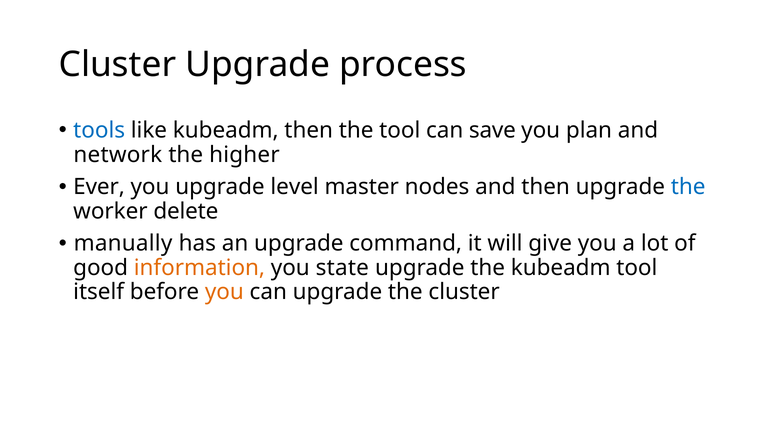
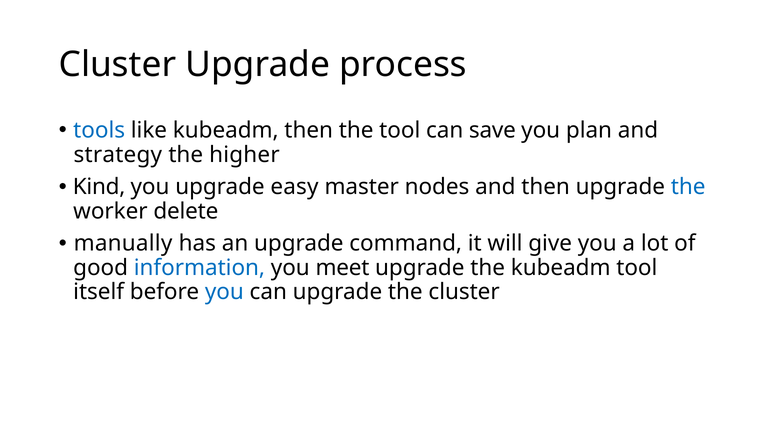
network: network -> strategy
Ever: Ever -> Kind
level: level -> easy
information colour: orange -> blue
state: state -> meet
you at (224, 292) colour: orange -> blue
